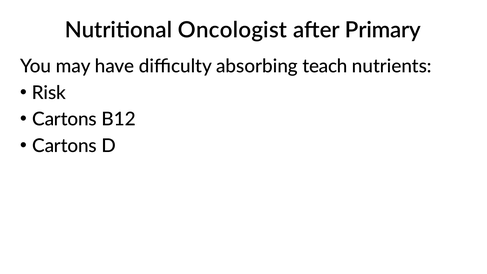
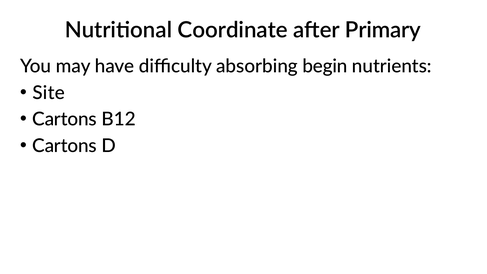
Oncologist: Oncologist -> Coordinate
teach: teach -> begin
Risk: Risk -> Site
